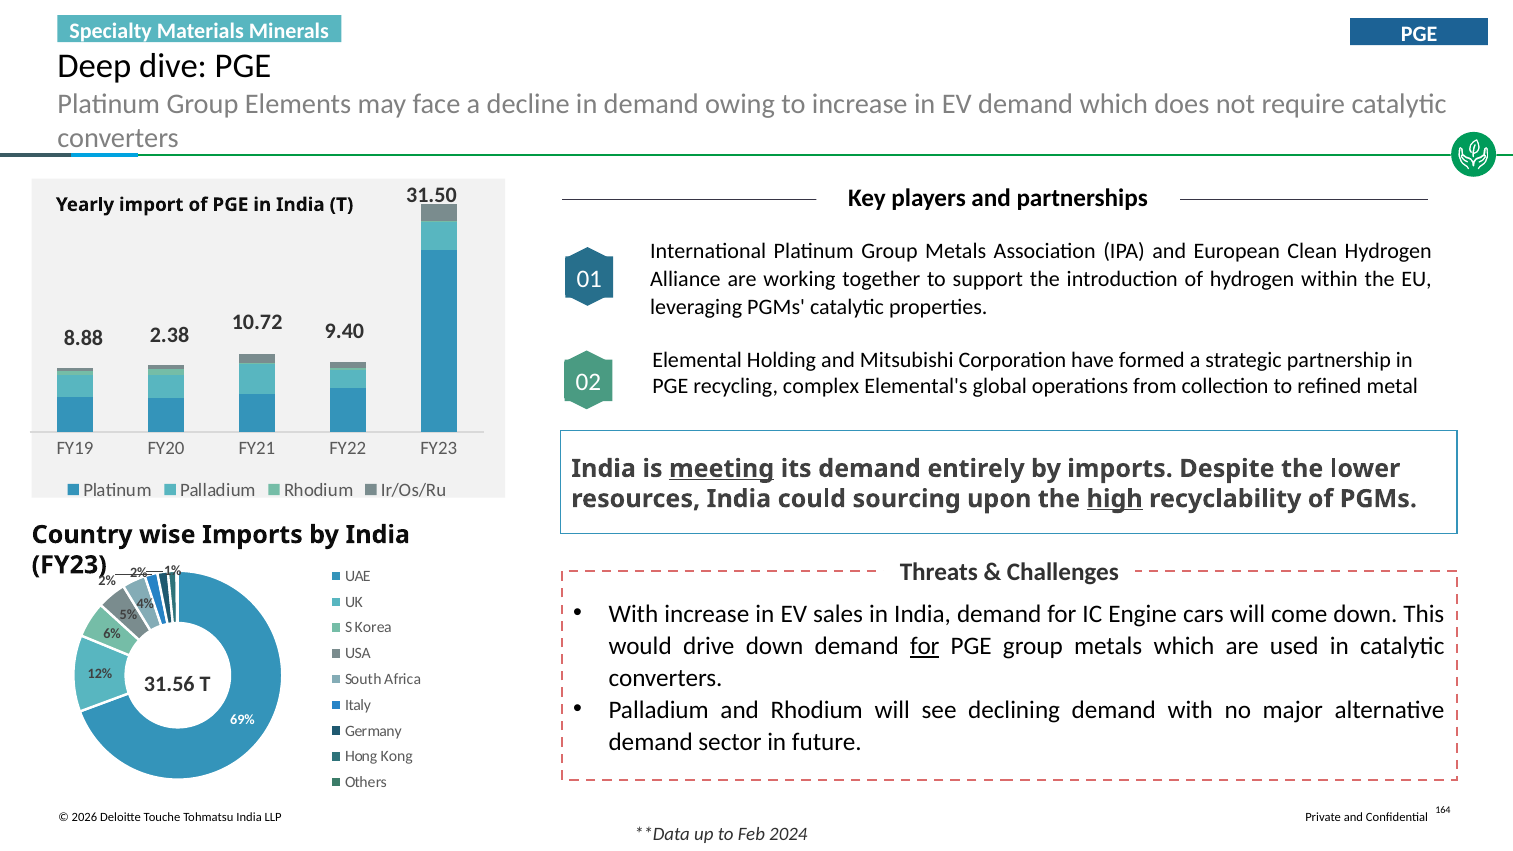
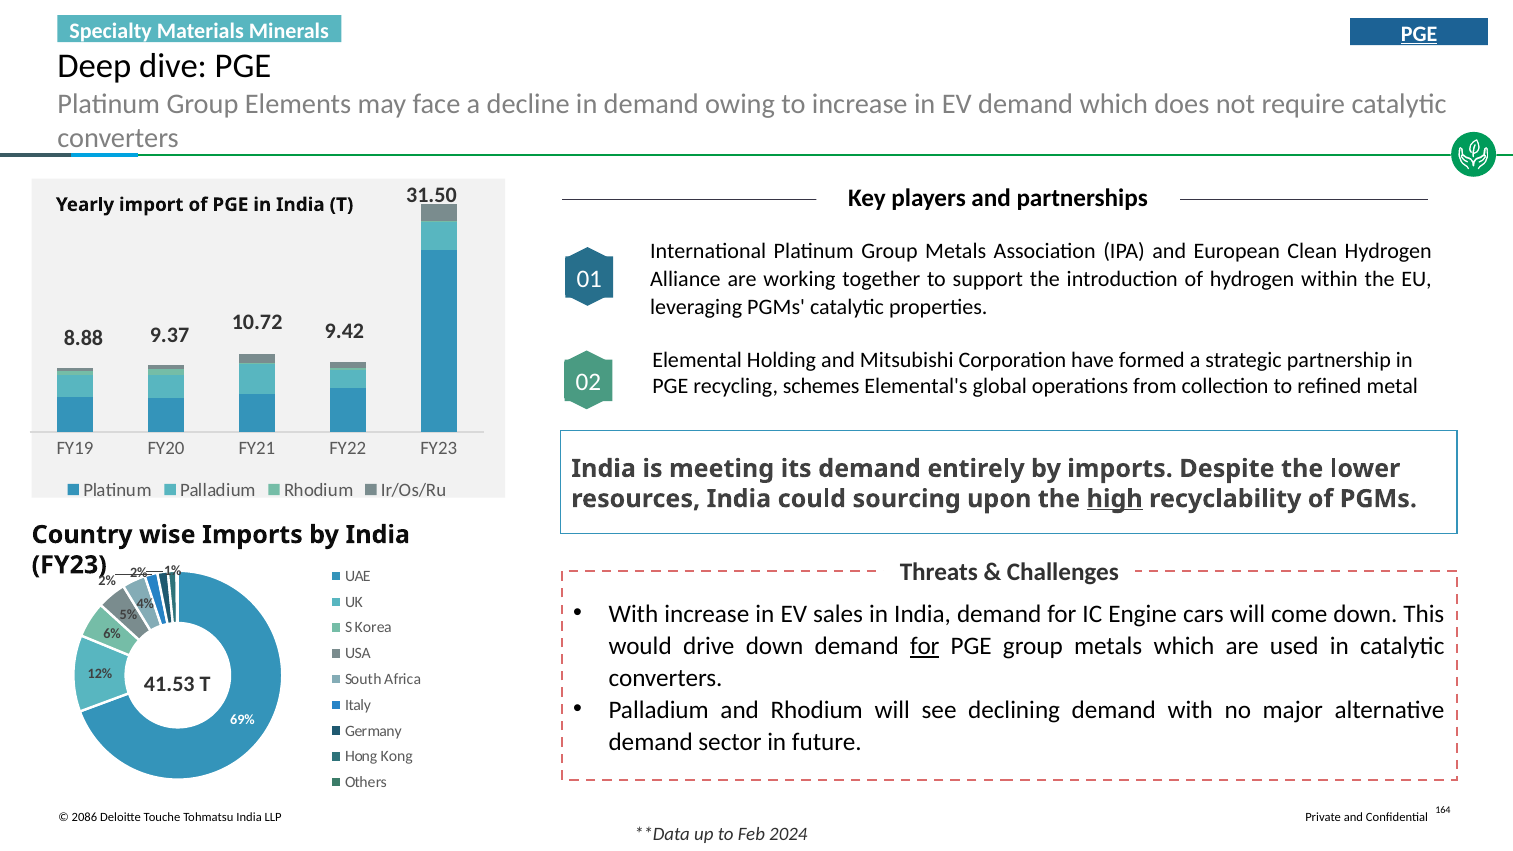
PGE at (1419, 34) underline: none -> present
9.40: 9.40 -> 9.42
2.38: 2.38 -> 9.37
complex: complex -> schemes
meeting underline: present -> none
31.56: 31.56 -> 41.53
2026: 2026 -> 2086
